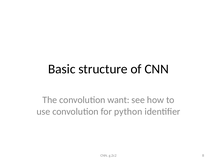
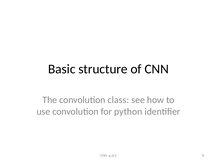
want: want -> class
